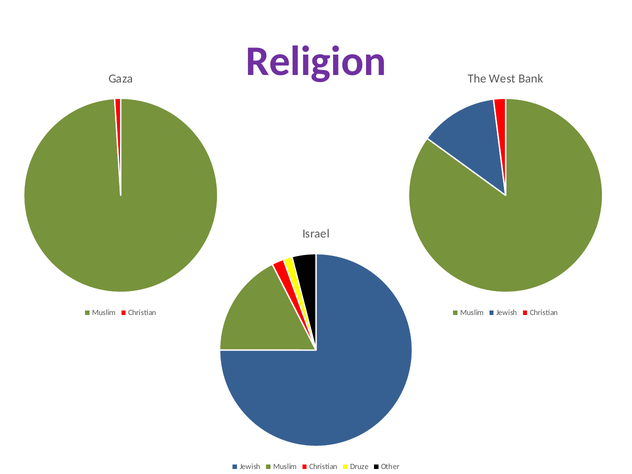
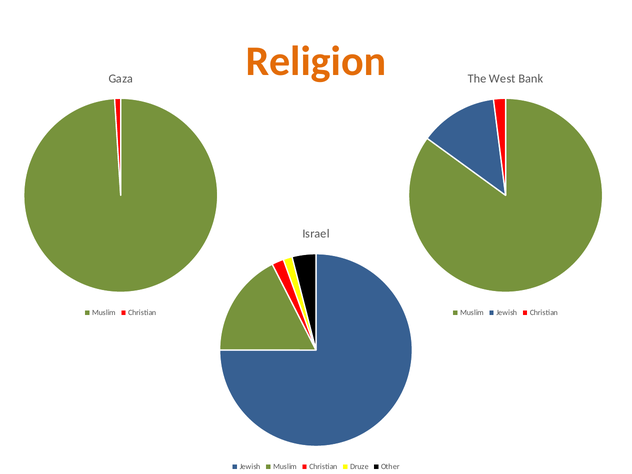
Religion colour: purple -> orange
